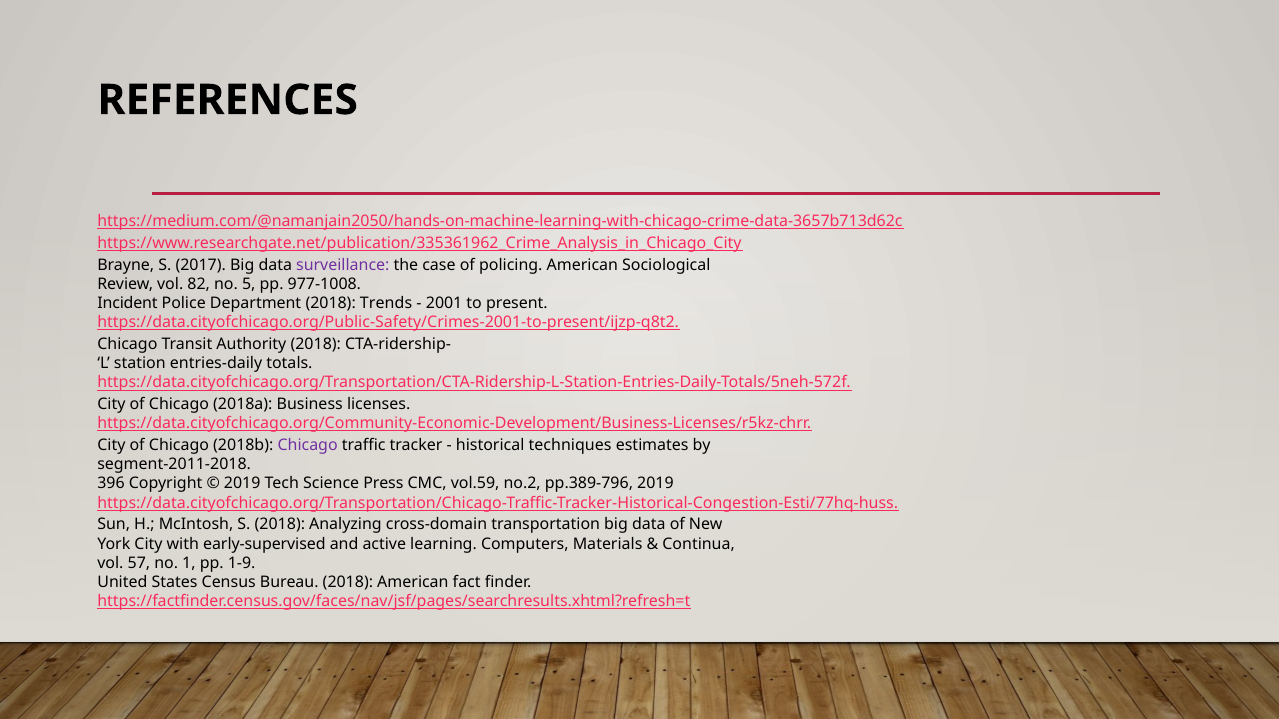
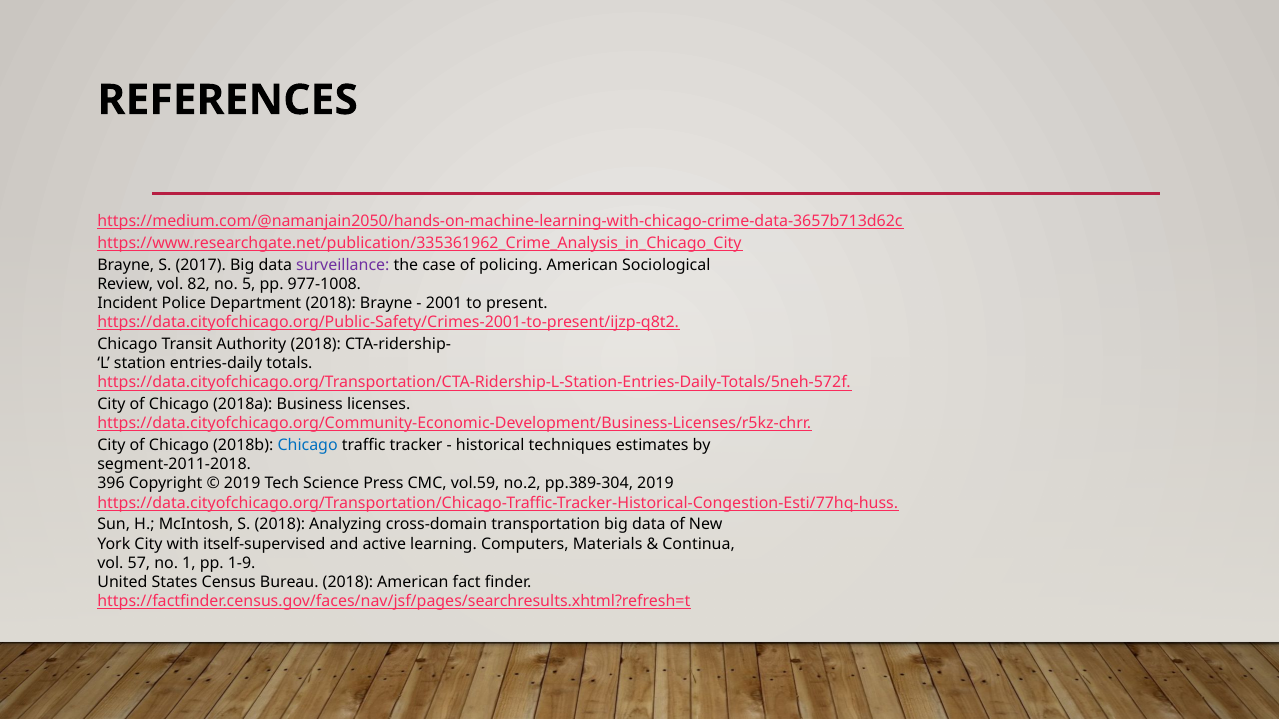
2018 Trends: Trends -> Brayne
Chicago at (308, 446) colour: purple -> blue
pp.389-796: pp.389-796 -> pp.389-304
early-supervised: early-supervised -> itself-supervised
